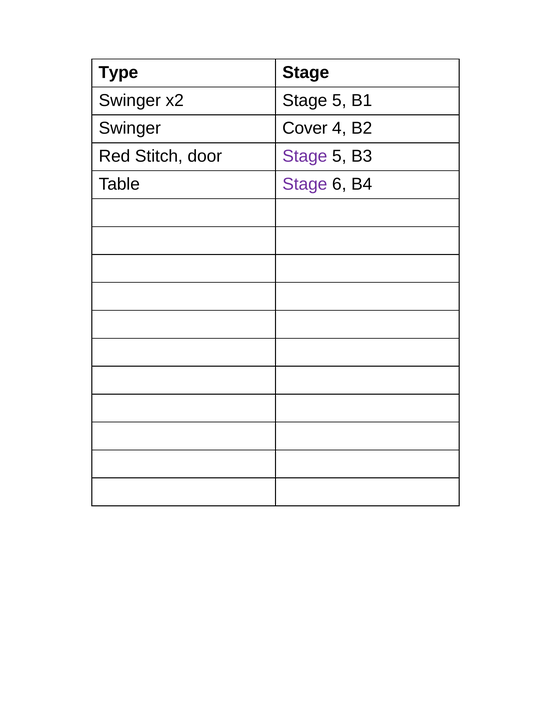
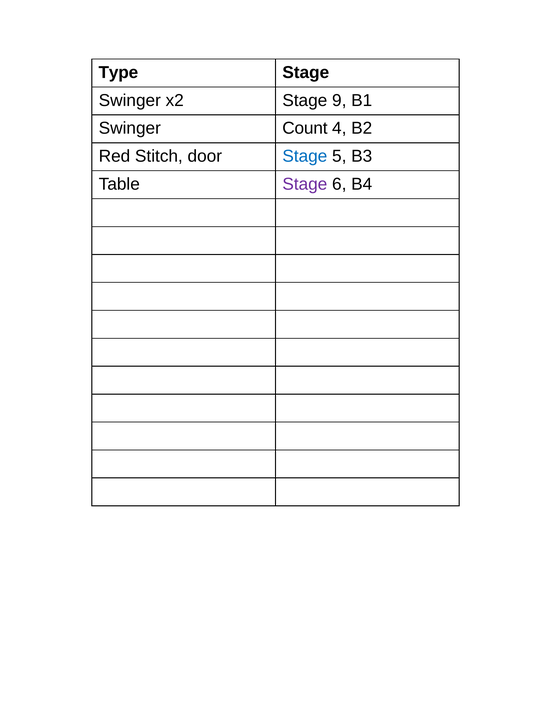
x2 Stage 5: 5 -> 9
Cover: Cover -> Count
Stage at (305, 156) colour: purple -> blue
